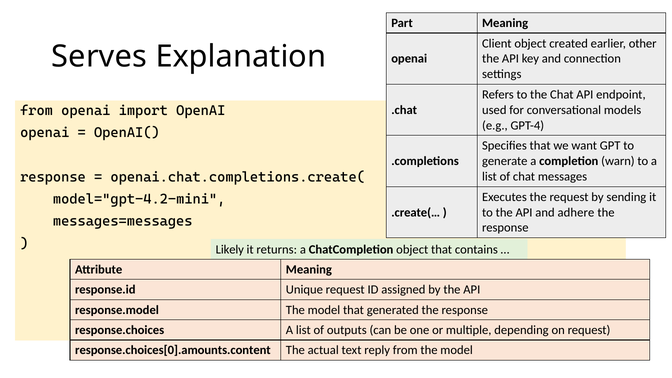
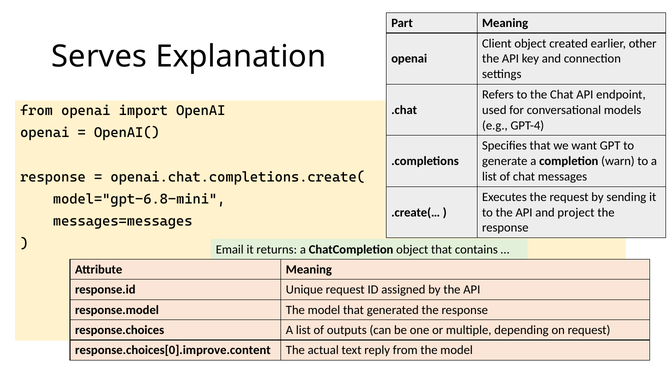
model="gpt-4.2-mini: model="gpt-4.2-mini -> model="gpt-6.8-mini
adhere: adhere -> project
Likely: Likely -> Email
response.choices[0].amounts.content: response.choices[0].amounts.content -> response.choices[0].improve.content
